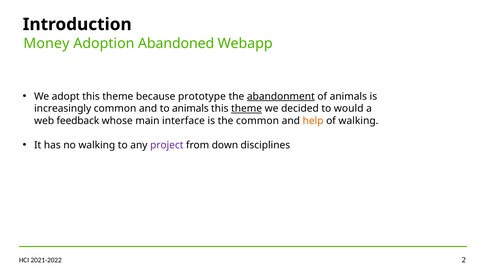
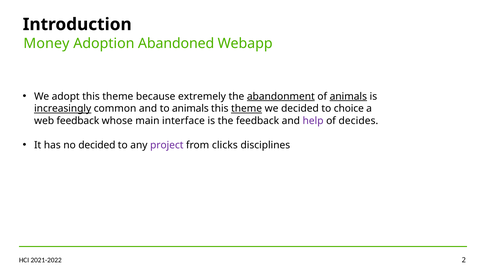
prototype: prototype -> extremely
animals at (348, 96) underline: none -> present
increasingly underline: none -> present
would: would -> choice
the common: common -> feedback
help colour: orange -> purple
of walking: walking -> decides
no walking: walking -> decided
down: down -> clicks
